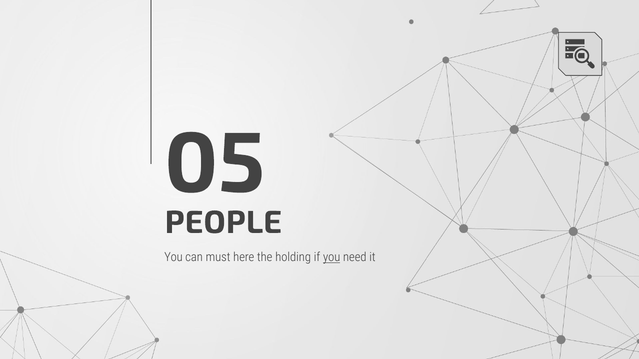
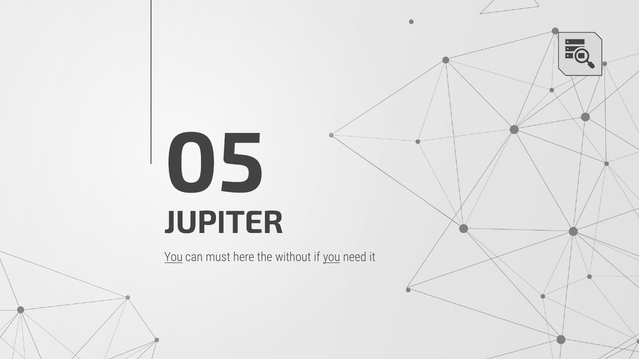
PEOPLE: PEOPLE -> JUPITER
You at (173, 258) underline: none -> present
holding: holding -> without
